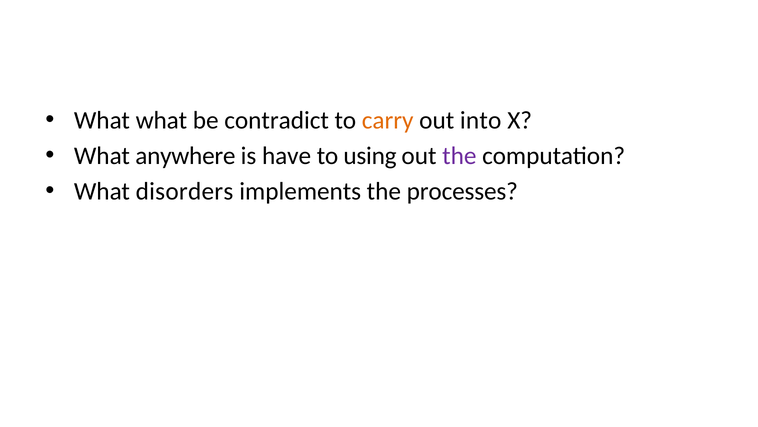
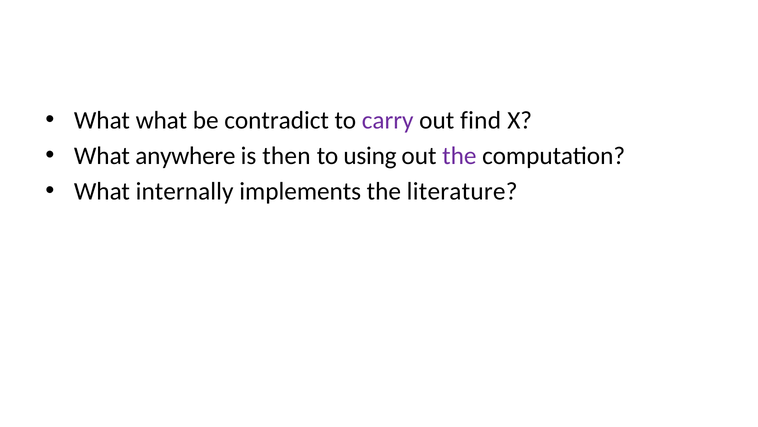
carry colour: orange -> purple
into: into -> find
have: have -> then
disorders: disorders -> internally
processes: processes -> literature
